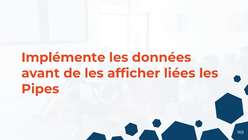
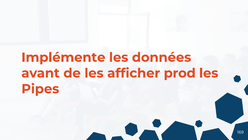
liées: liées -> prod
